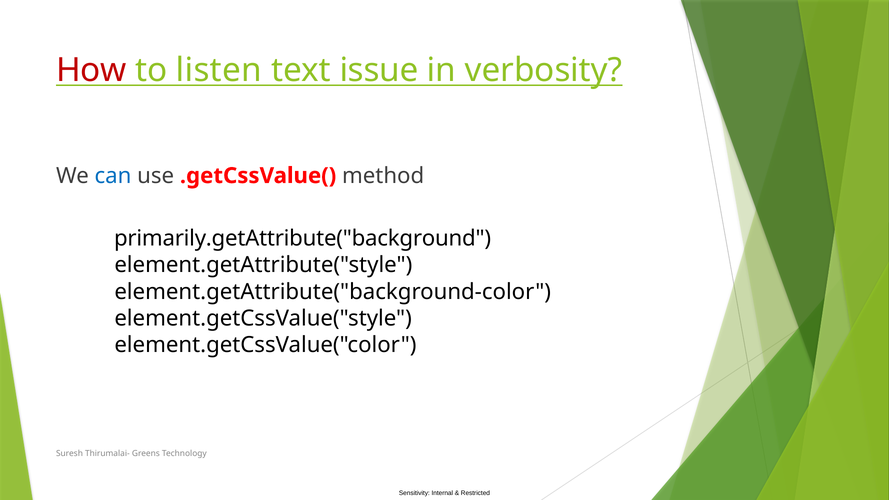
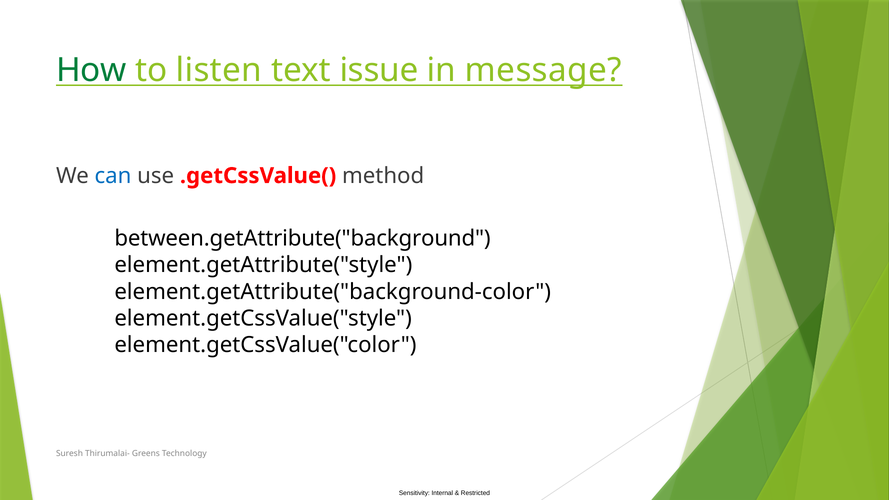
How colour: red -> green
verbosity: verbosity -> message
primarily.getAttribute("background: primarily.getAttribute("background -> between.getAttribute("background
